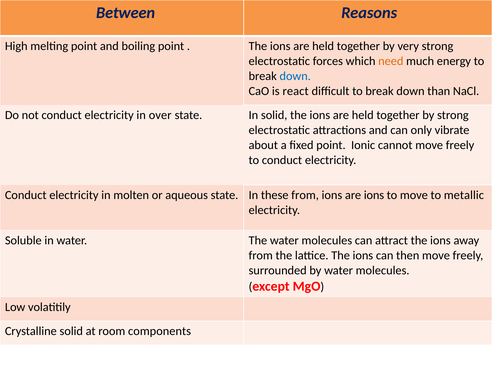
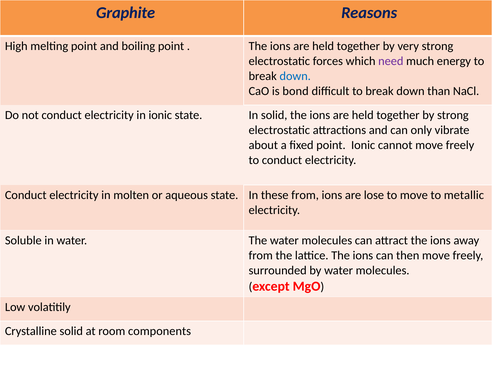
Between: Between -> Graphite
need colour: orange -> purple
react: react -> bond
in over: over -> ionic
are ions: ions -> lose
